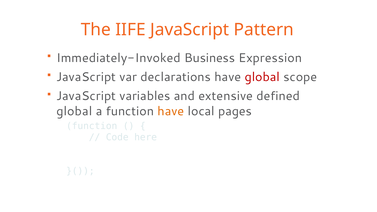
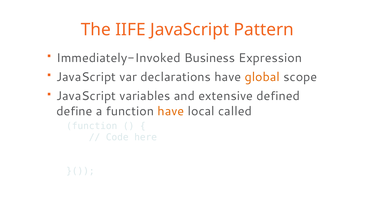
global at (262, 77) colour: red -> orange
global at (74, 111): global -> define
pages: pages -> called
